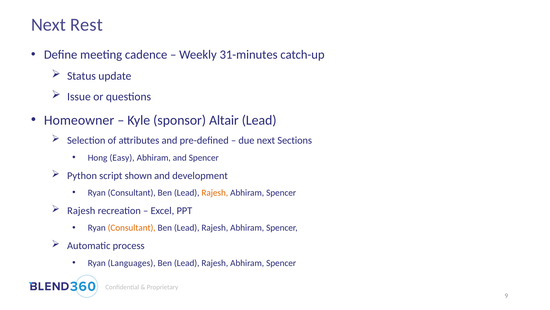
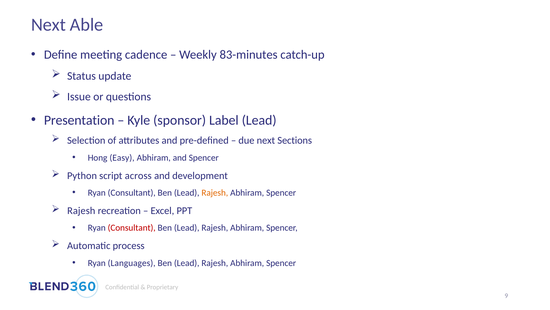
Rest: Rest -> Able
31-minutes: 31-minutes -> 83-minutes
Homeowner: Homeowner -> Presentation
Altair: Altair -> Label
shown: shown -> across
Consultant at (132, 227) colour: orange -> red
